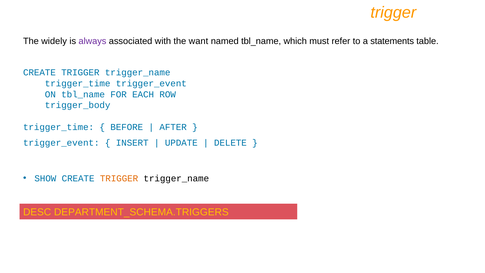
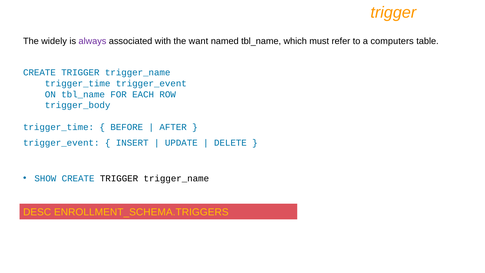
statements: statements -> computers
TRIGGER at (119, 178) colour: orange -> black
DEPARTMENT_SCHEMA.TRIGGERS: DEPARTMENT_SCHEMA.TRIGGERS -> ENROLLMENT_SCHEMA.TRIGGERS
